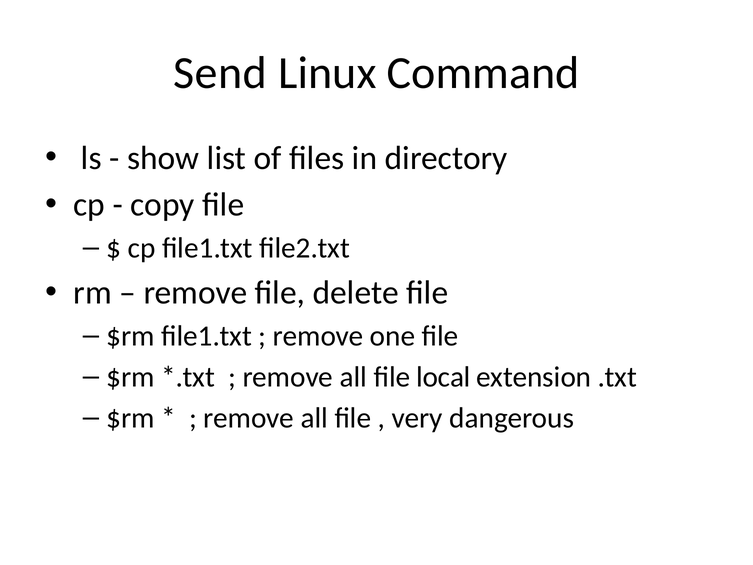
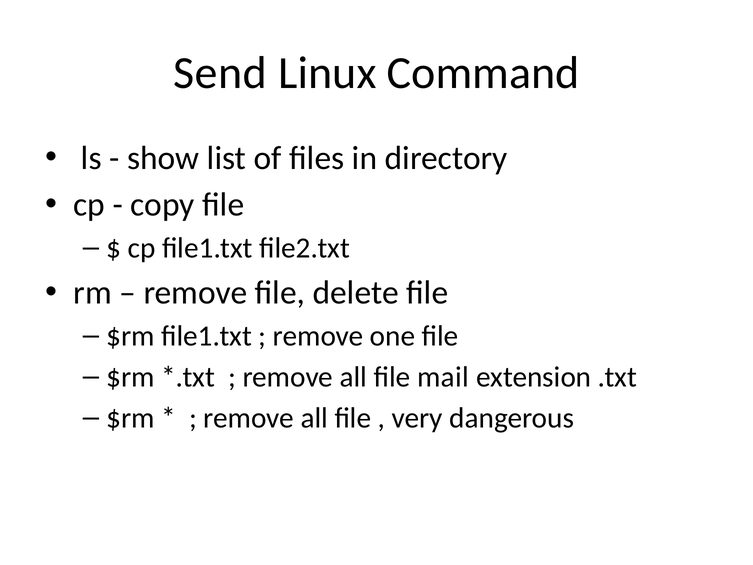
local: local -> mail
